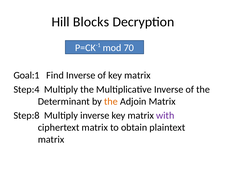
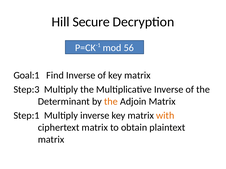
Blocks: Blocks -> Secure
70: 70 -> 56
Step:4: Step:4 -> Step:3
Step:8: Step:8 -> Step:1
with colour: purple -> orange
